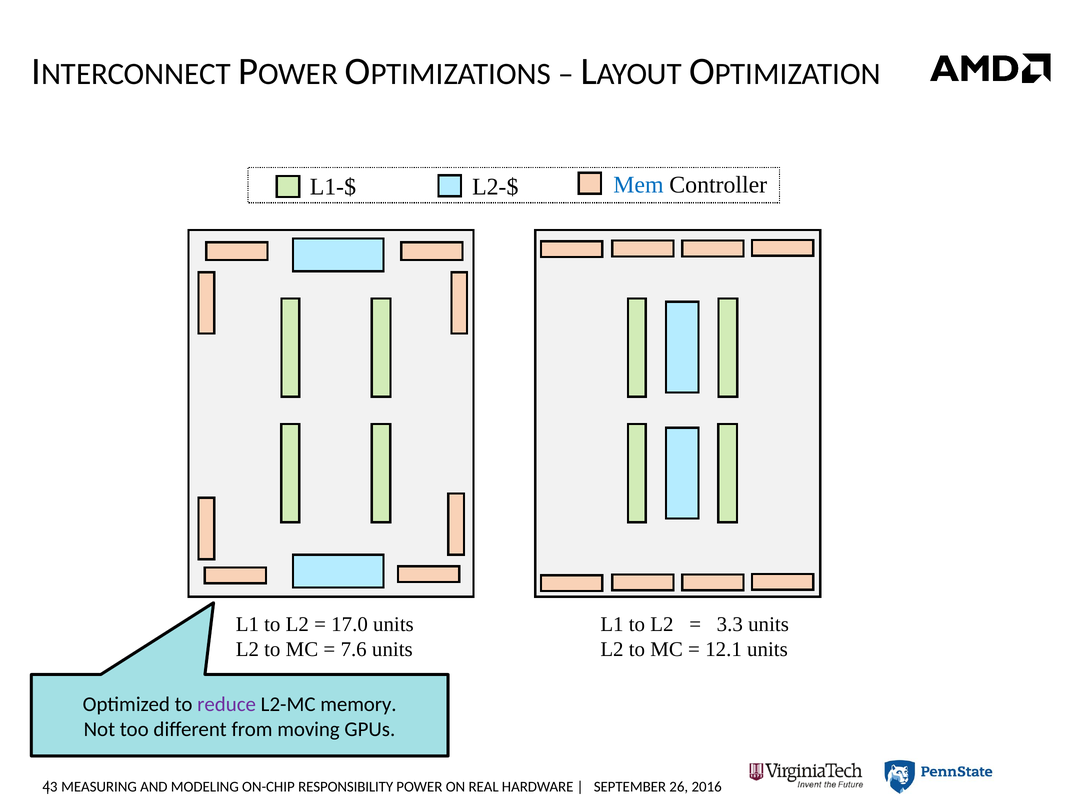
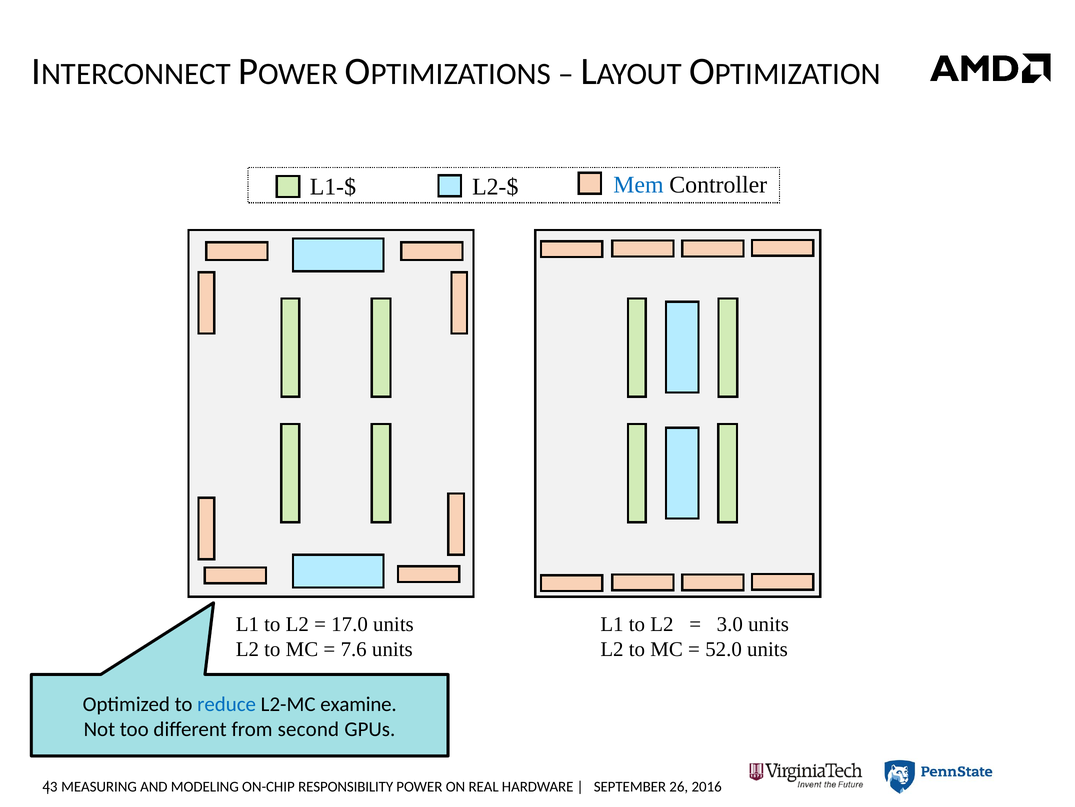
3.3: 3.3 -> 3.0
12.1: 12.1 -> 52.0
reduce colour: purple -> blue
memory: memory -> examine
moving: moving -> second
